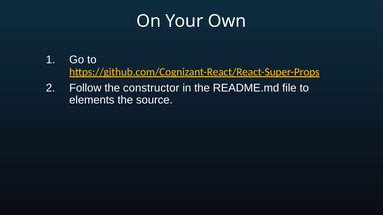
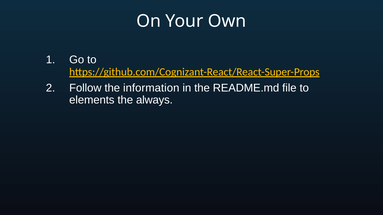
constructor: constructor -> information
source: source -> always
